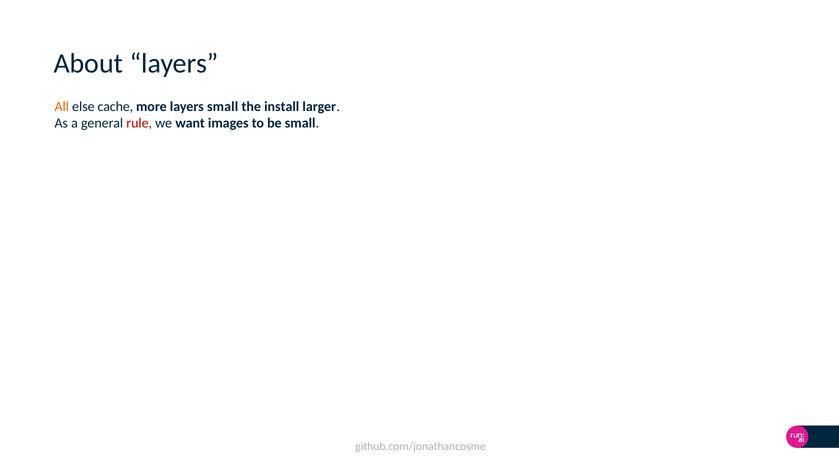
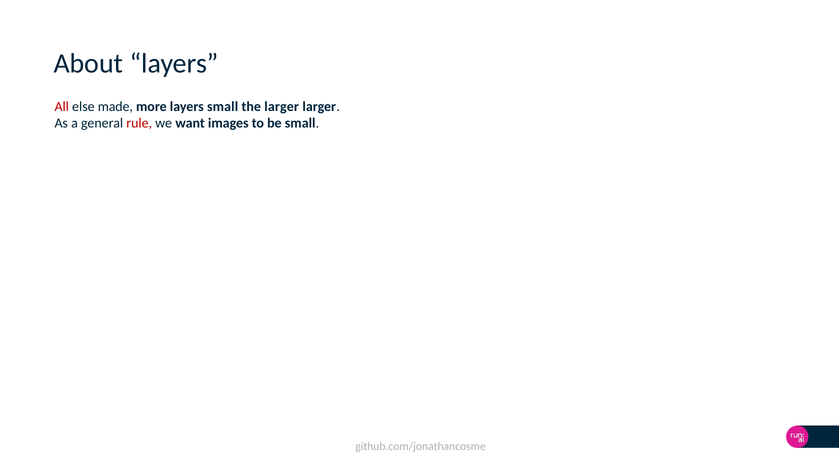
All colour: orange -> red
cache: cache -> made
the install: install -> larger
